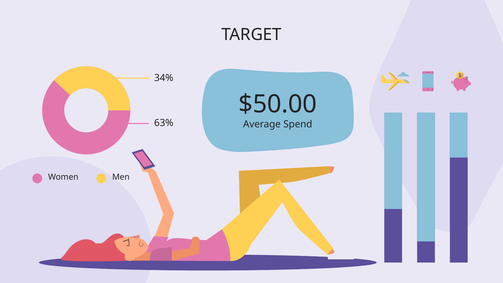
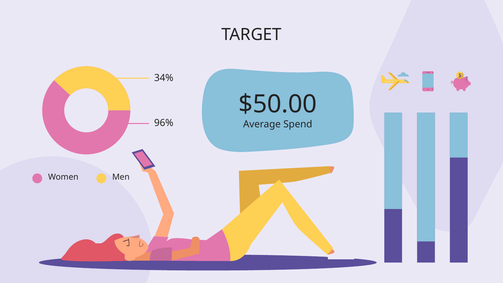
63%: 63% -> 96%
